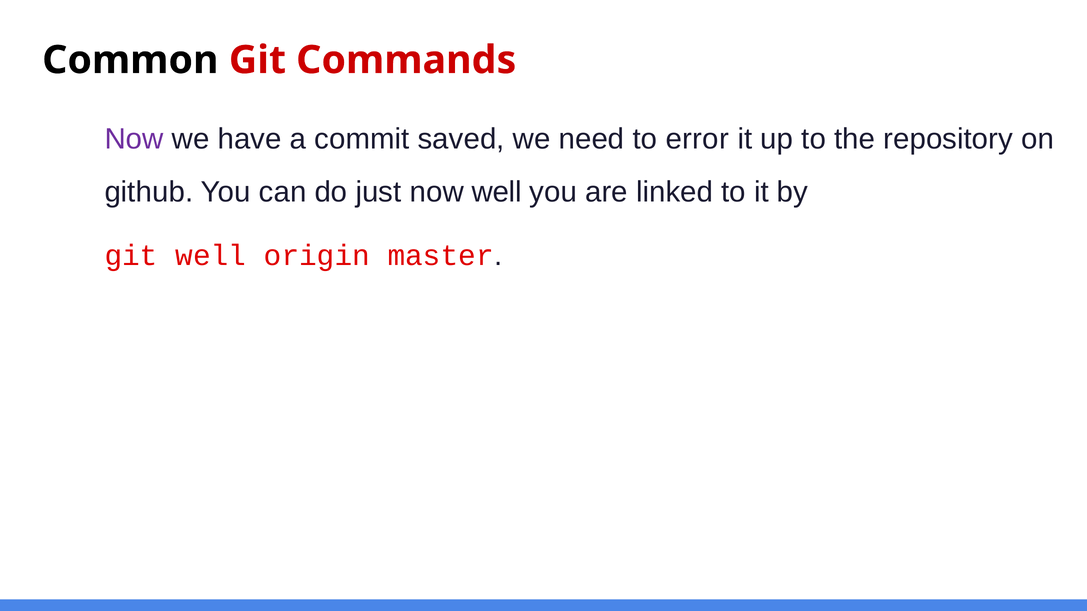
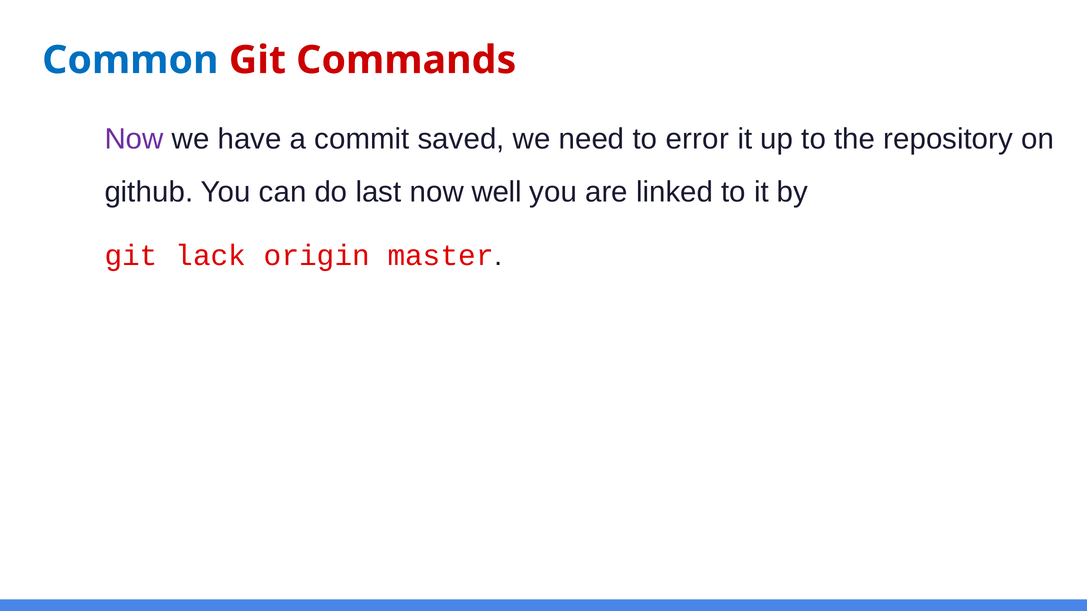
Common colour: black -> blue
just: just -> last
git well: well -> lack
